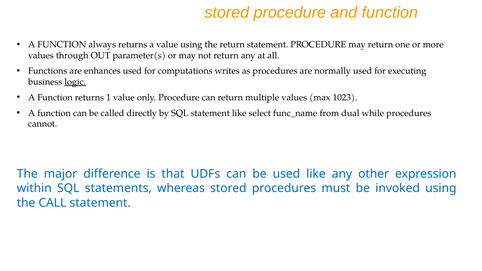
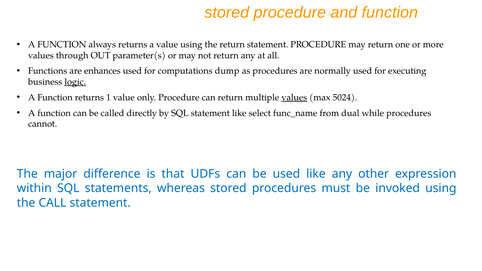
writes: writes -> dump
values at (294, 98) underline: none -> present
1023: 1023 -> 5024
